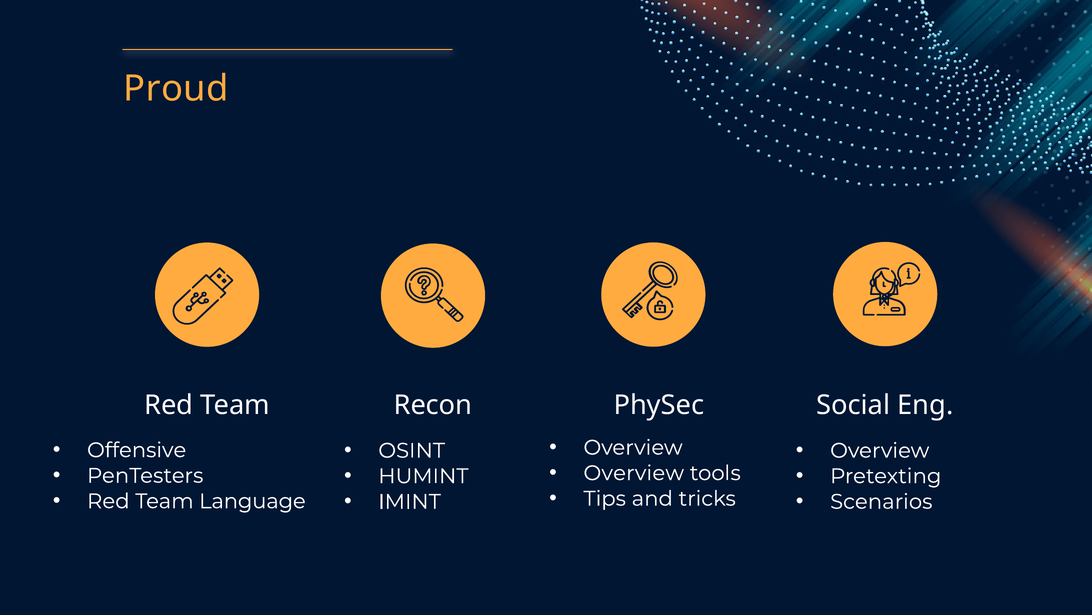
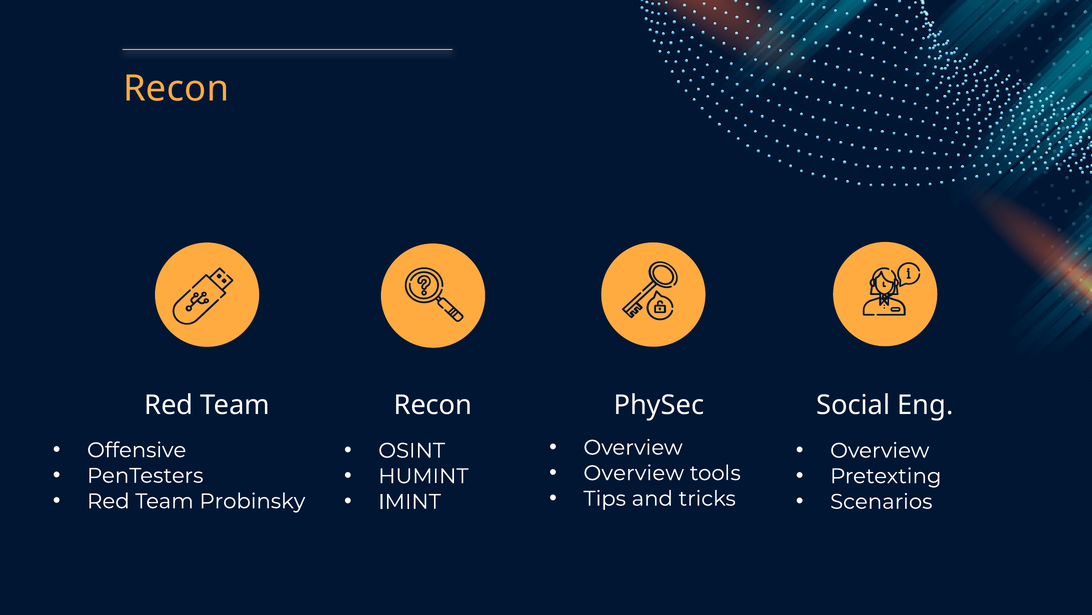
Proud at (176, 88): Proud -> Recon
Language: Language -> Probinsky
